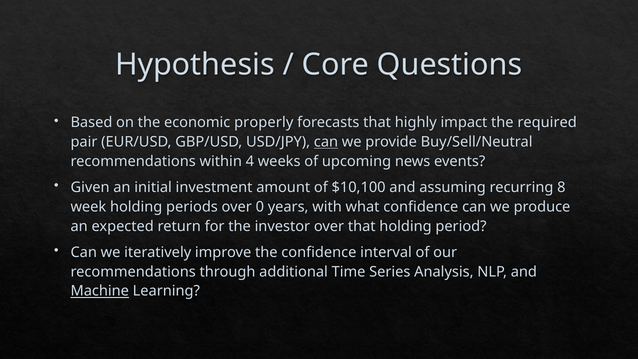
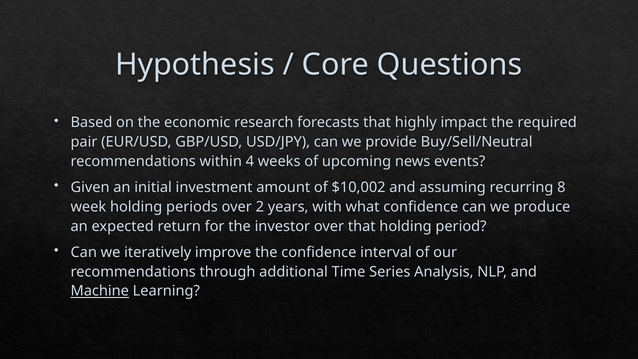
properly: properly -> research
can at (326, 142) underline: present -> none
$10,100: $10,100 -> $10,002
0: 0 -> 2
